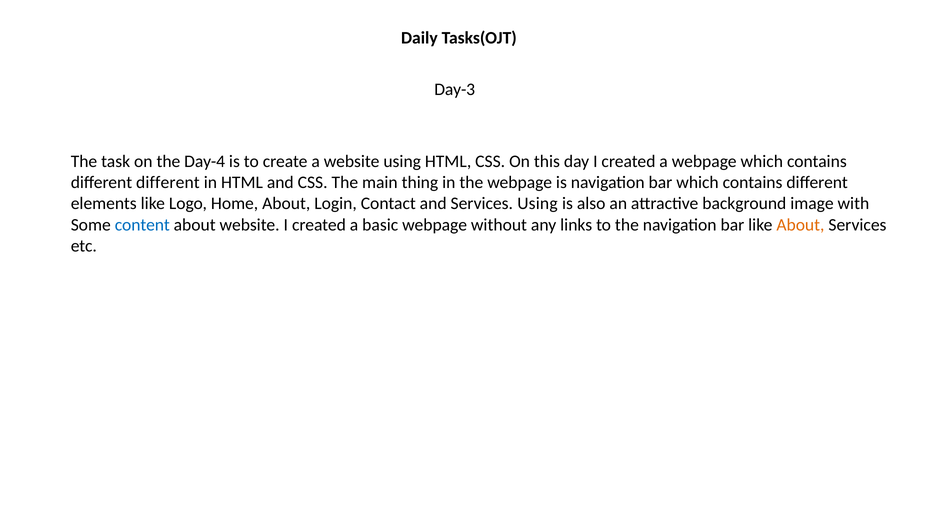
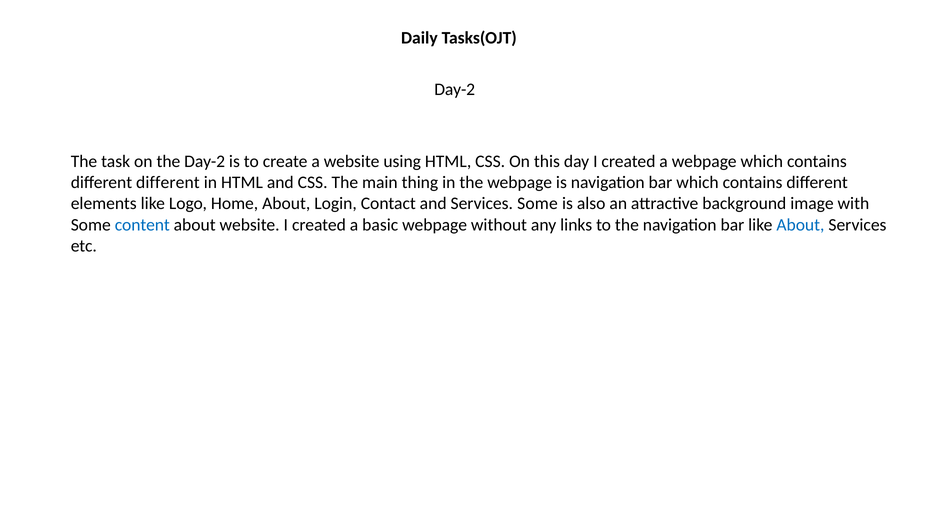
Day-3 at (455, 89): Day-3 -> Day-2
the Day-4: Day-4 -> Day-2
Services Using: Using -> Some
About at (800, 225) colour: orange -> blue
